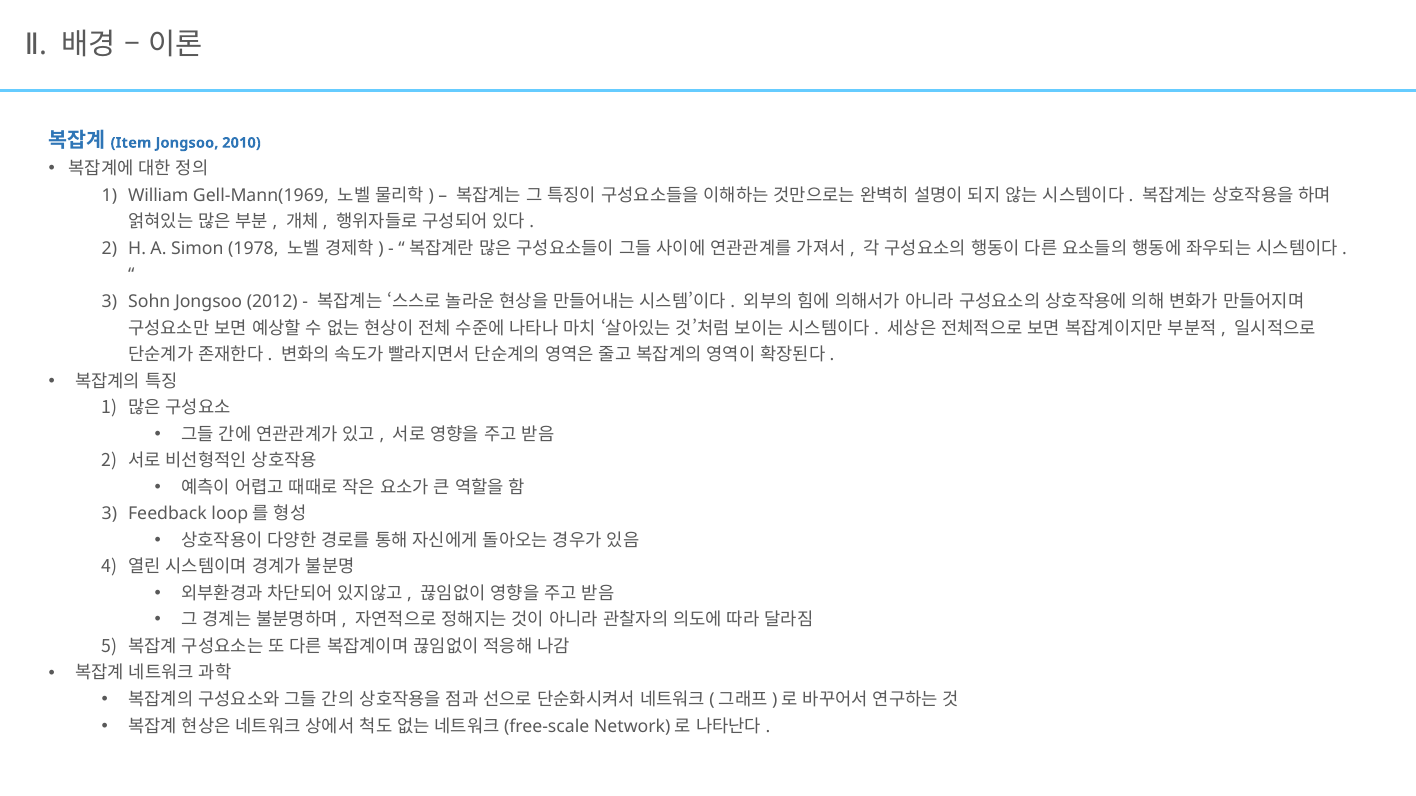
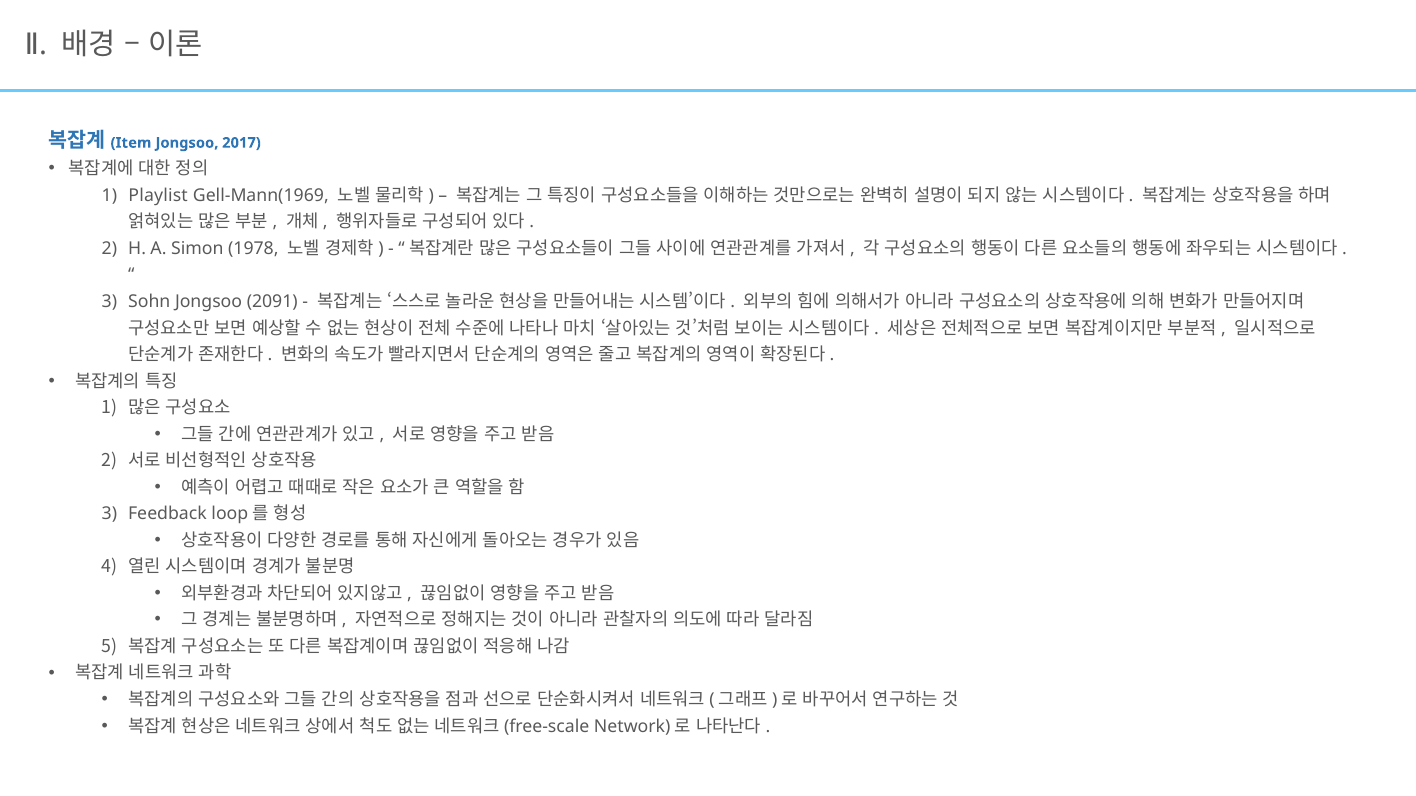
2010: 2010 -> 2017
William: William -> Playlist
2012: 2012 -> 2091
